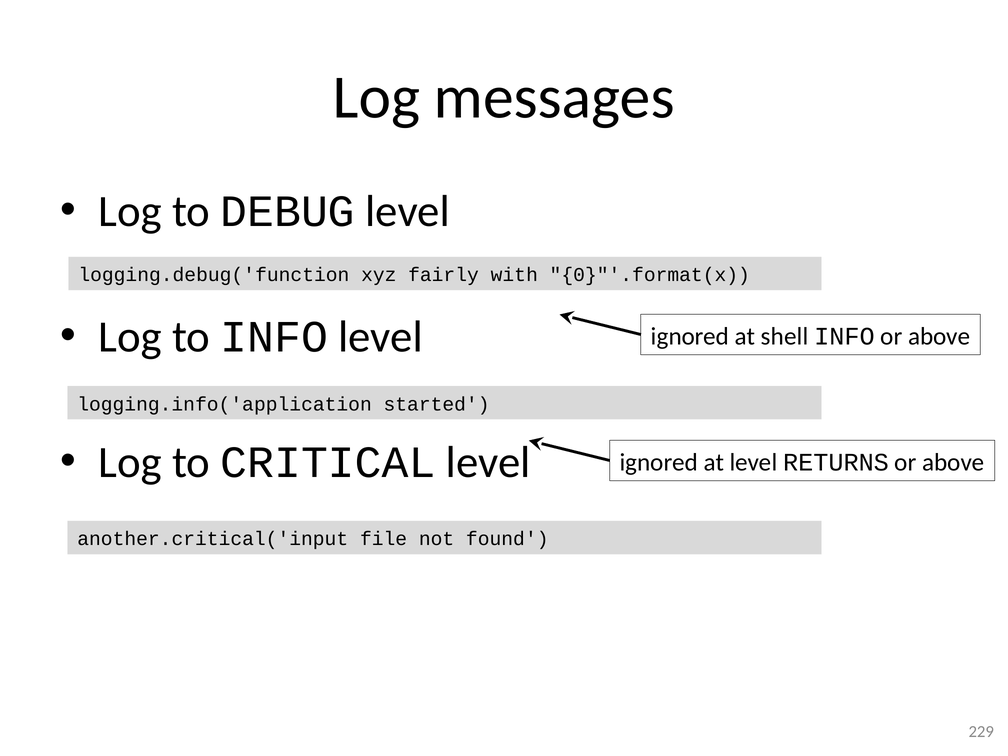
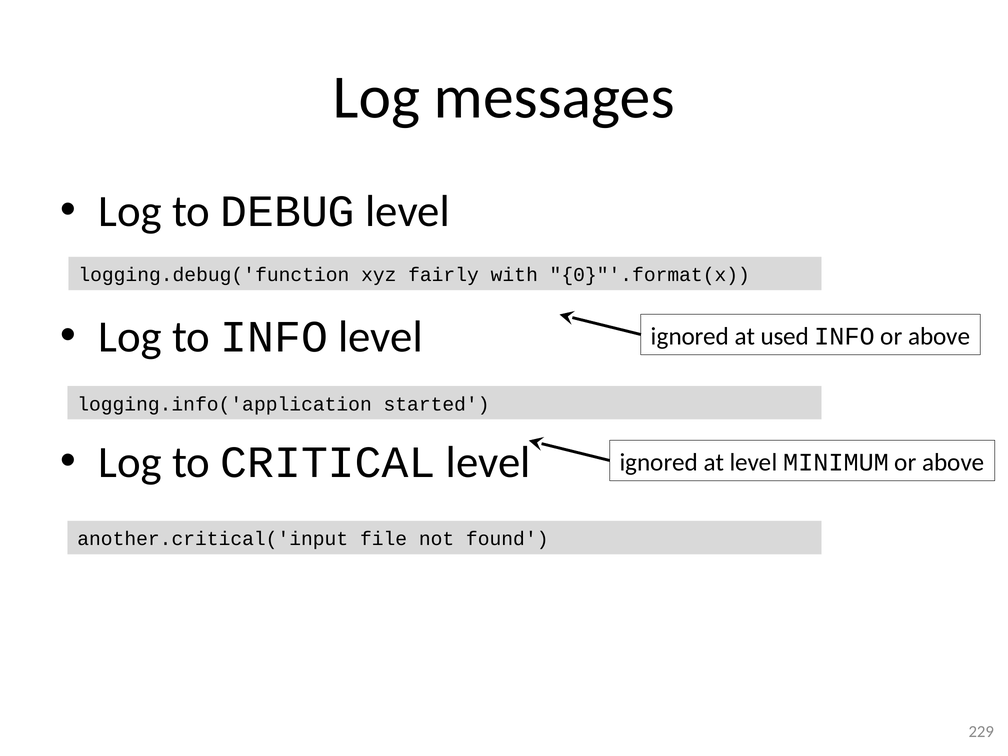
shell: shell -> used
RETURNS: RETURNS -> MINIMUM
